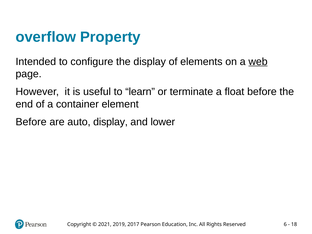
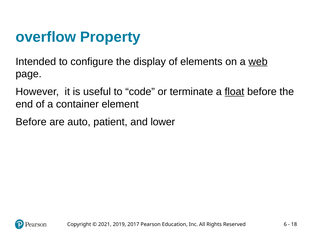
learn: learn -> code
float underline: none -> present
auto display: display -> patient
